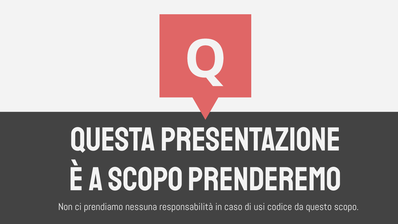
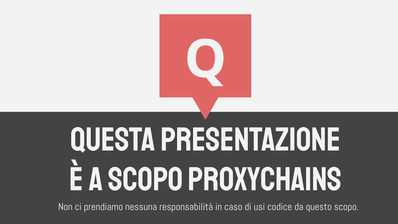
prenderemo: prenderemo -> proxychains
